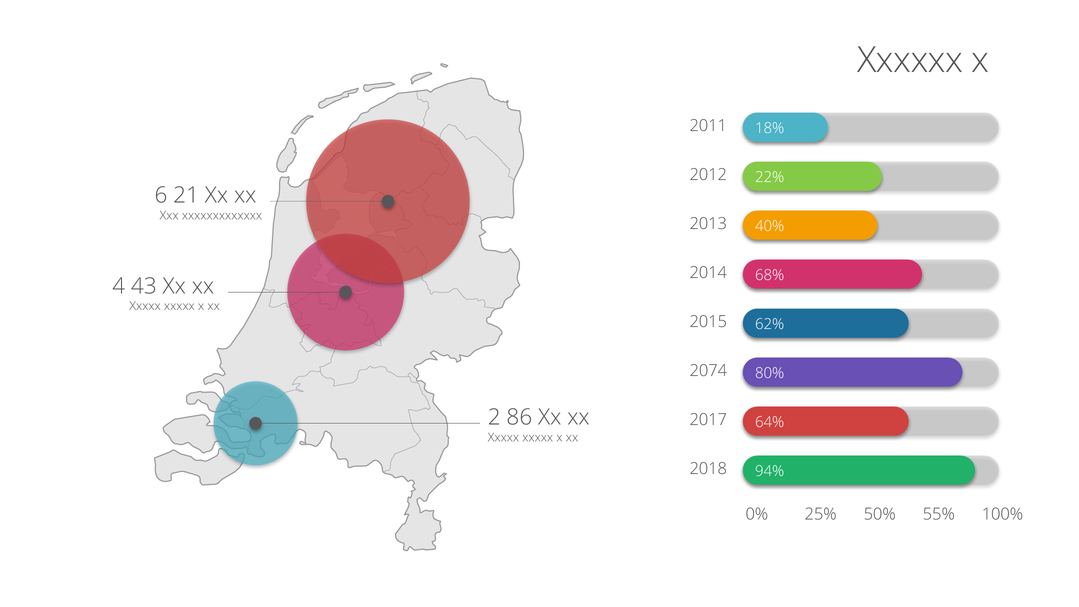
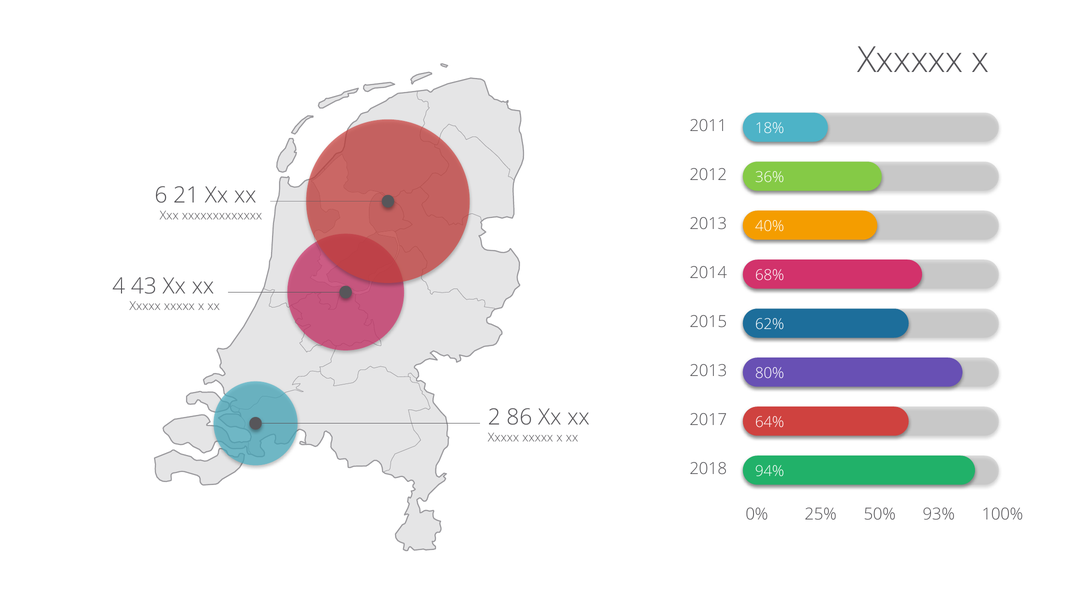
22%: 22% -> 36%
2074 at (708, 371): 2074 -> 2013
55%: 55% -> 93%
